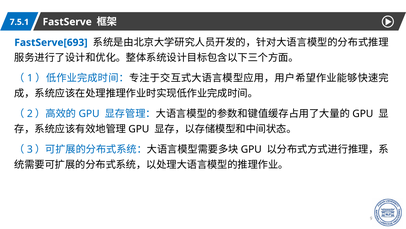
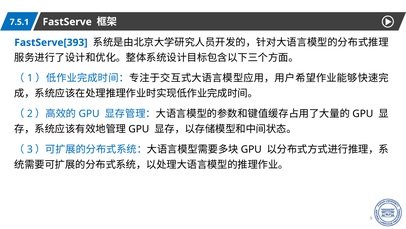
FastServe[693: FastServe[693 -> FastServe[393
